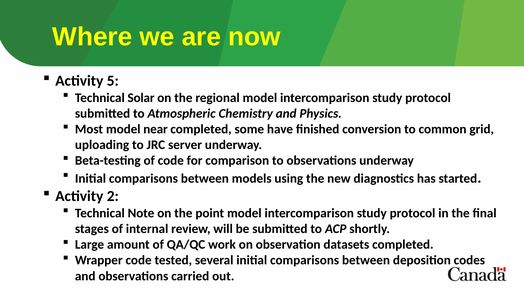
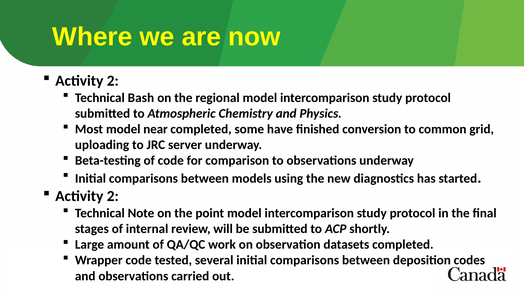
5 at (113, 81): 5 -> 2
Solar: Solar -> Bash
